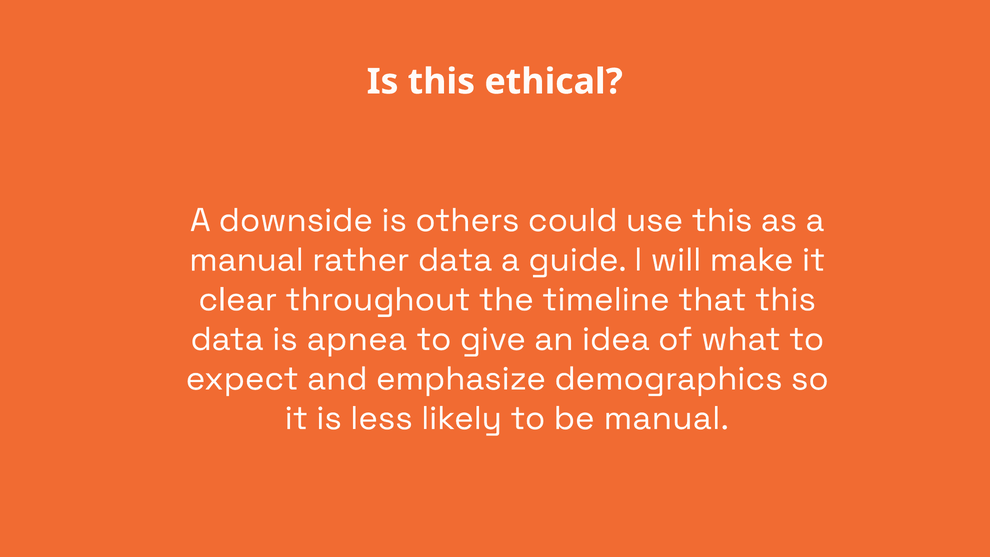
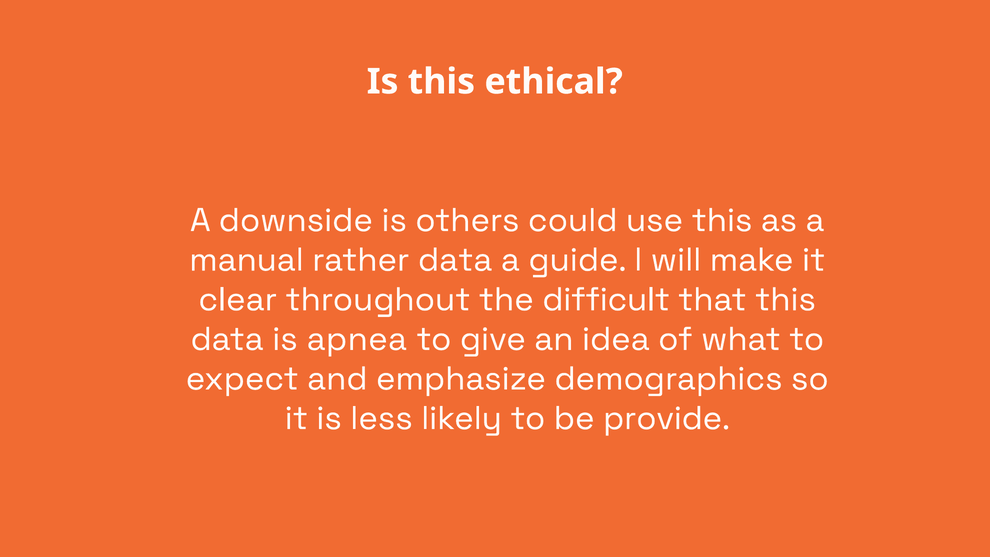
timeline: timeline -> difficult
be manual: manual -> provide
